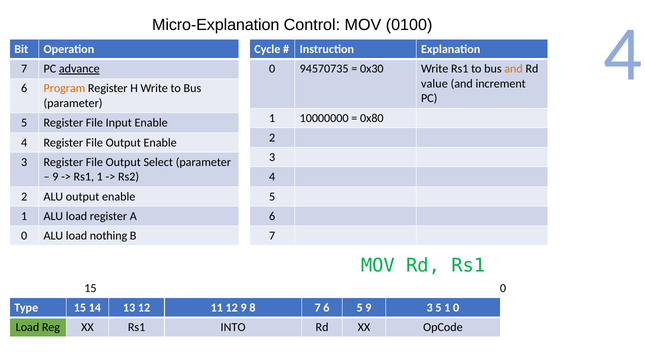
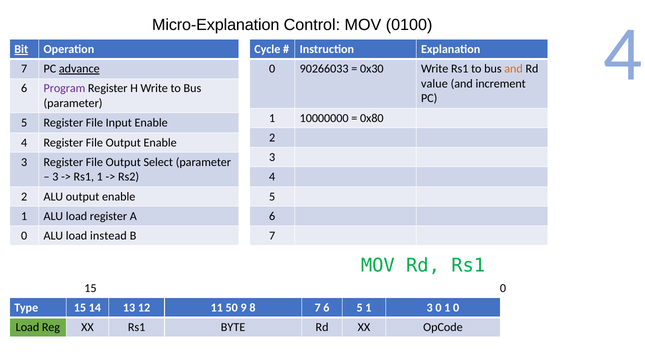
Bit underline: none -> present
94570735: 94570735 -> 90266033
Program colour: orange -> purple
9 at (55, 177): 9 -> 3
nothing: nothing -> instead
12 at (232, 308): 12 -> 50
5 9: 9 -> 1
3 5: 5 -> 0
INTO: INTO -> BYTE
